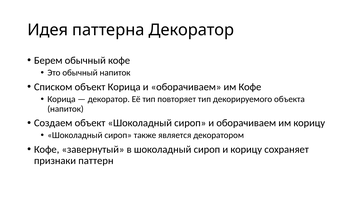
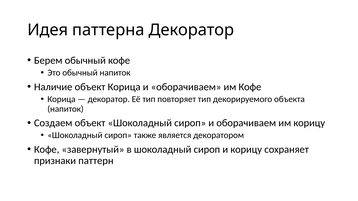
Списком: Списком -> Наличие
